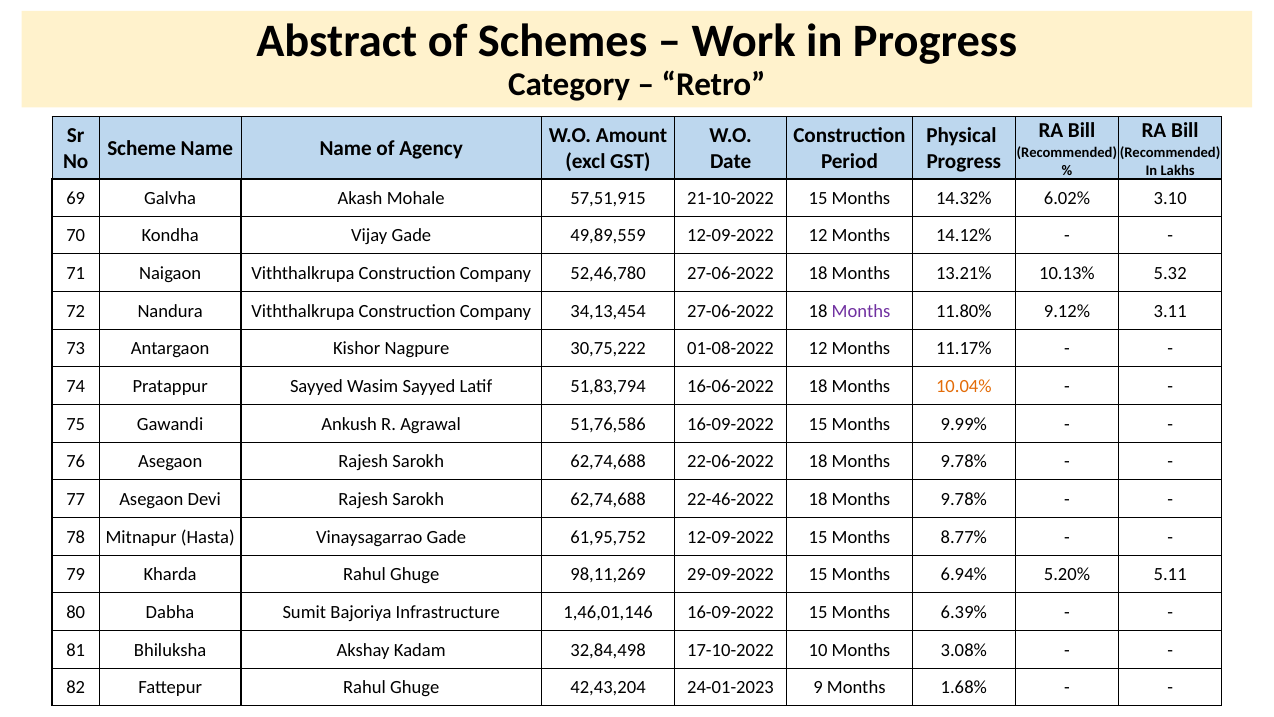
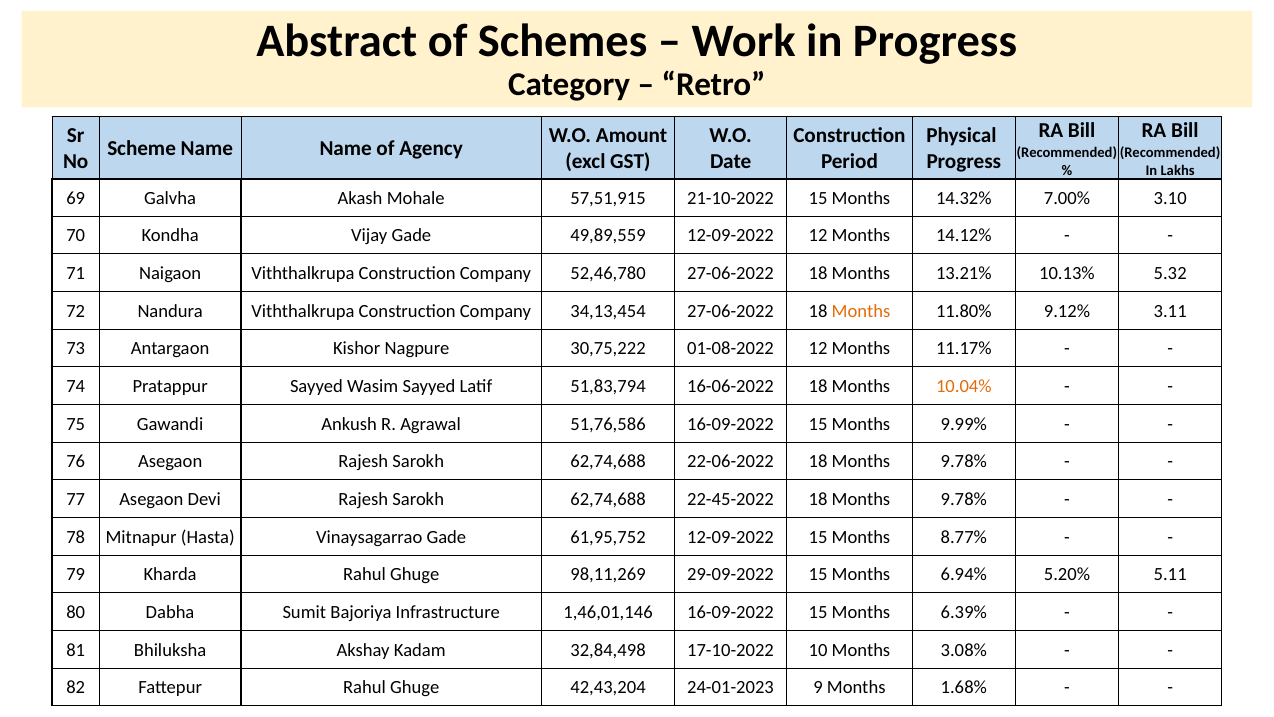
6.02%: 6.02% -> 7.00%
Months at (861, 311) colour: purple -> orange
22-46-2022: 22-46-2022 -> 22-45-2022
